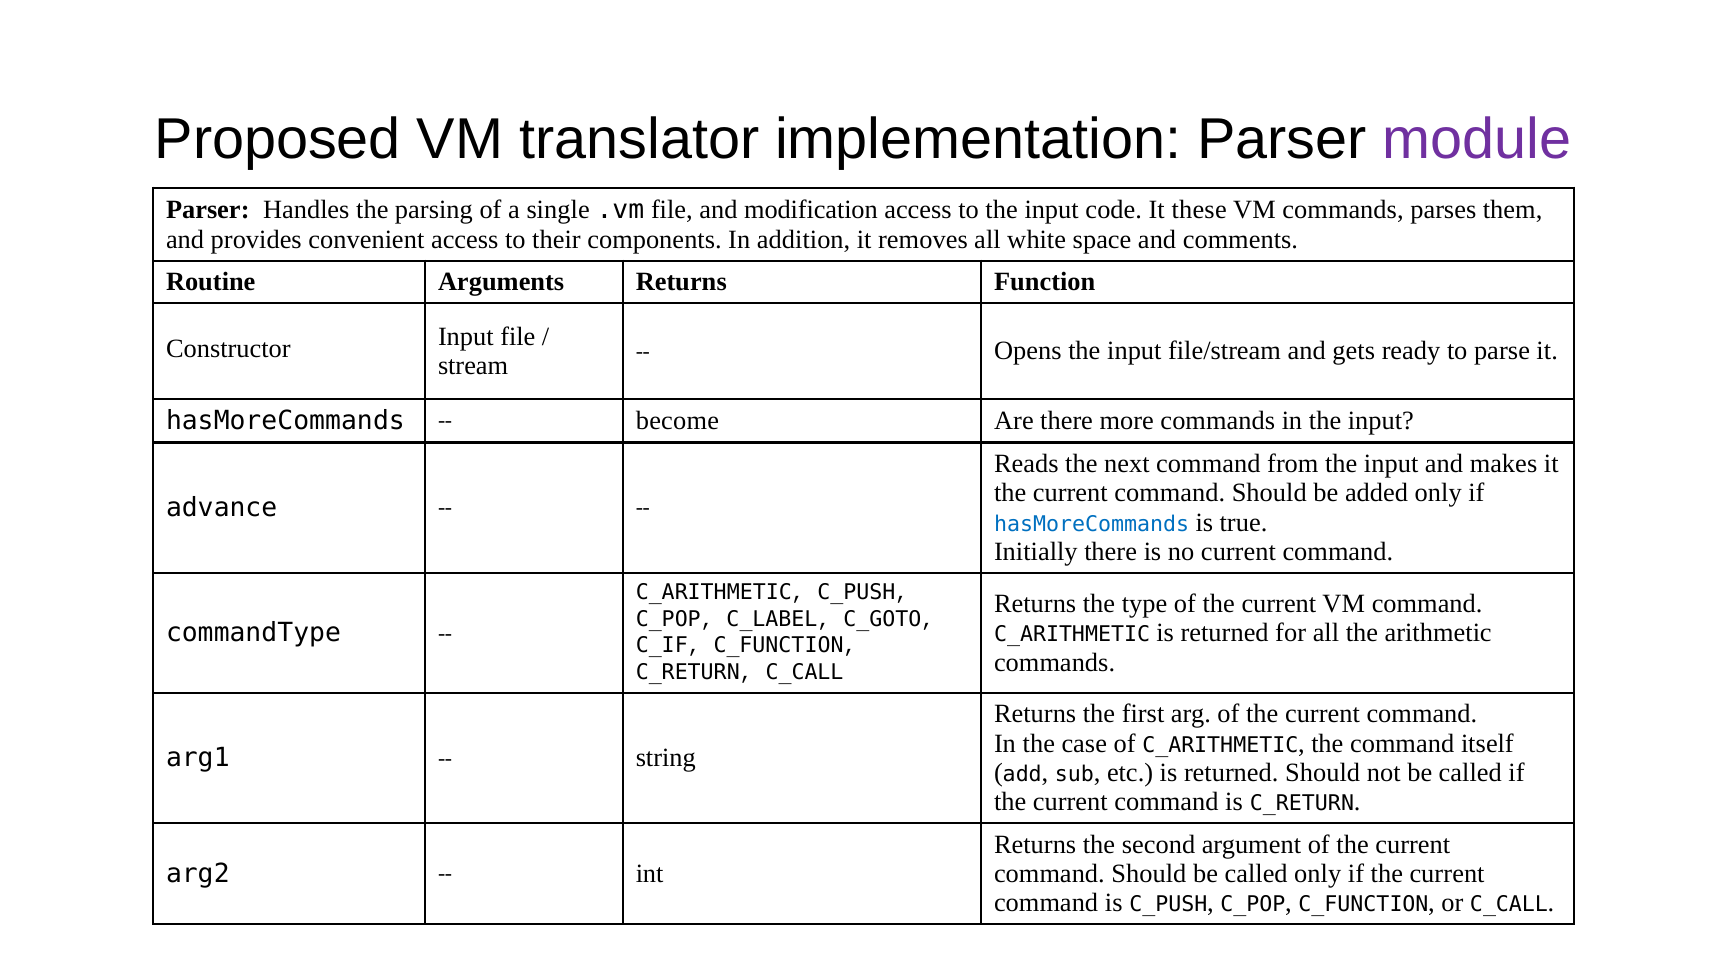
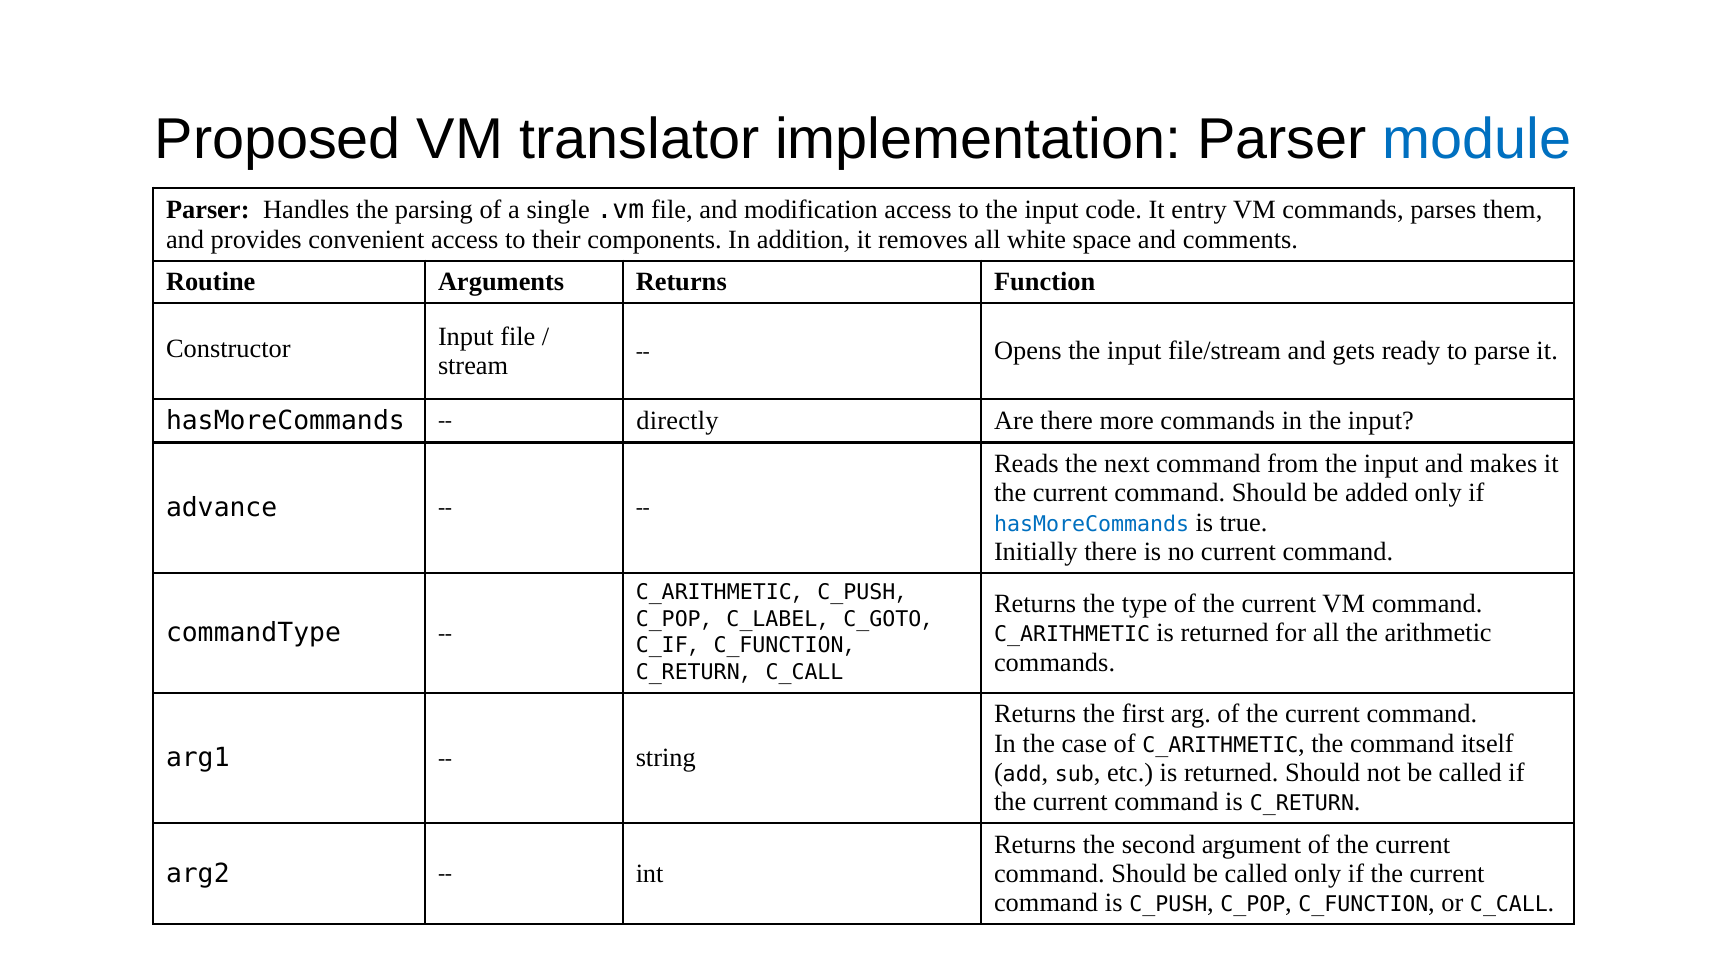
module colour: purple -> blue
these: these -> entry
become: become -> directly
